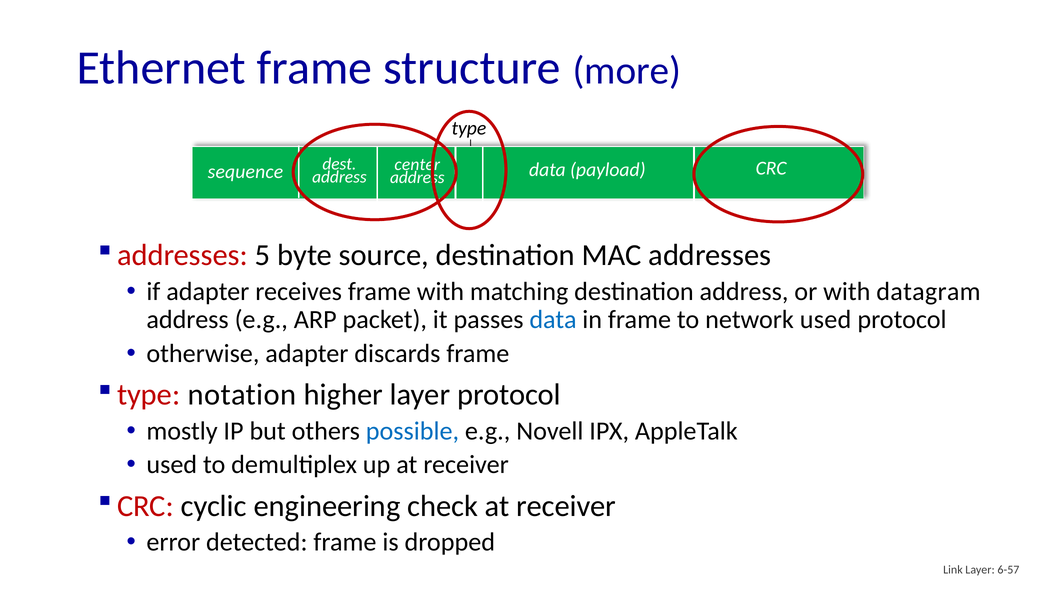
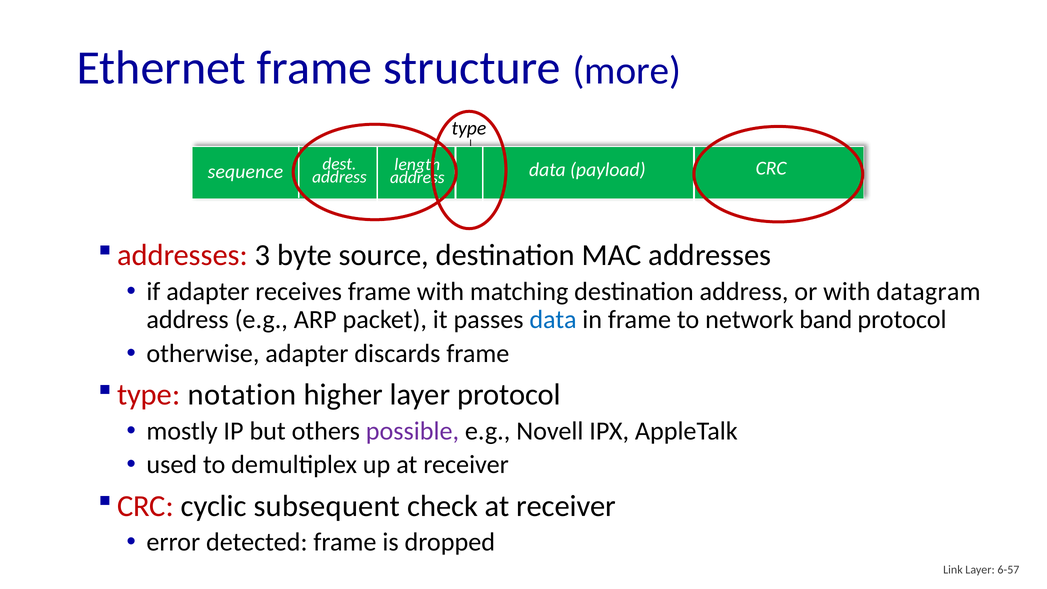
center: center -> length
5: 5 -> 3
network used: used -> band
possible colour: blue -> purple
engineering: engineering -> subsequent
